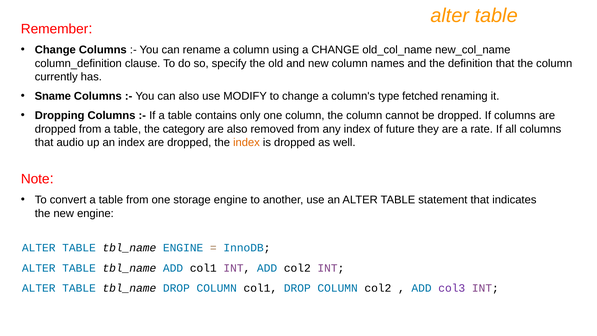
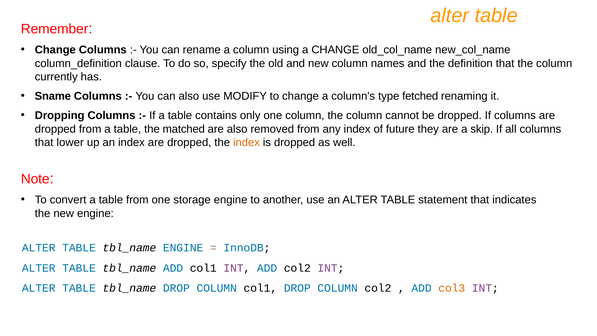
category: category -> matched
rate: rate -> skip
audio: audio -> lower
col3 colour: purple -> orange
